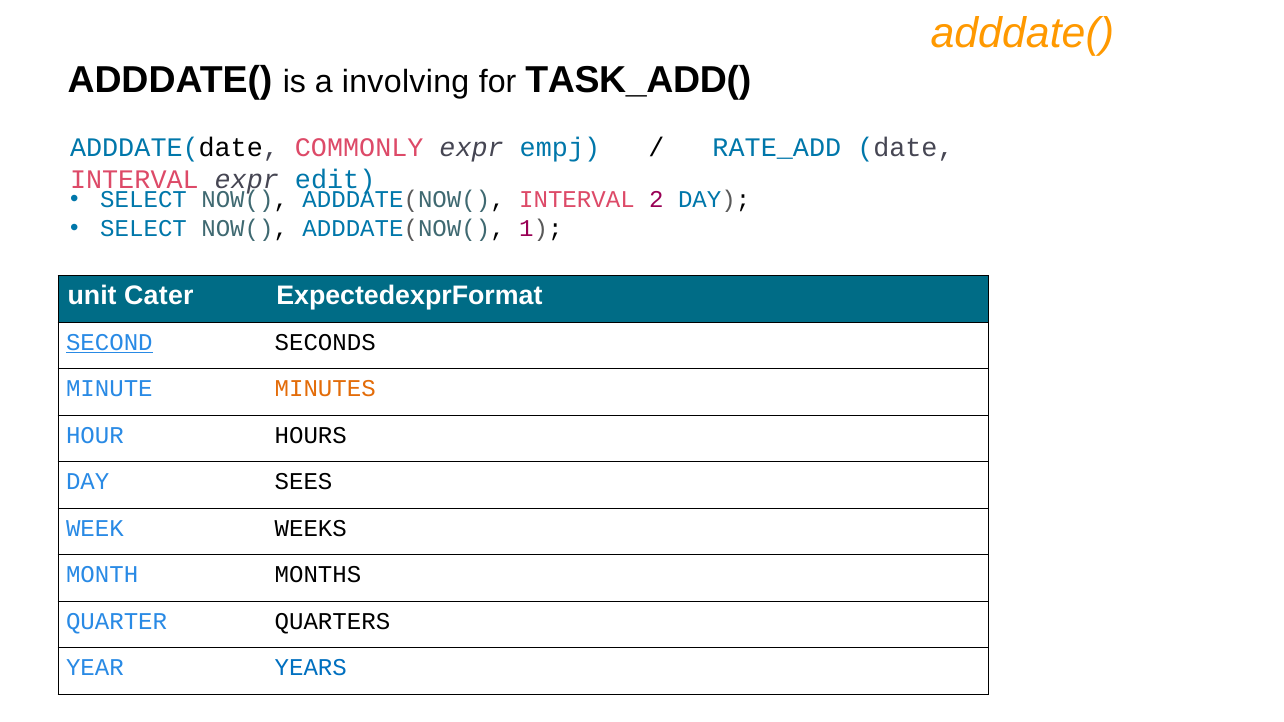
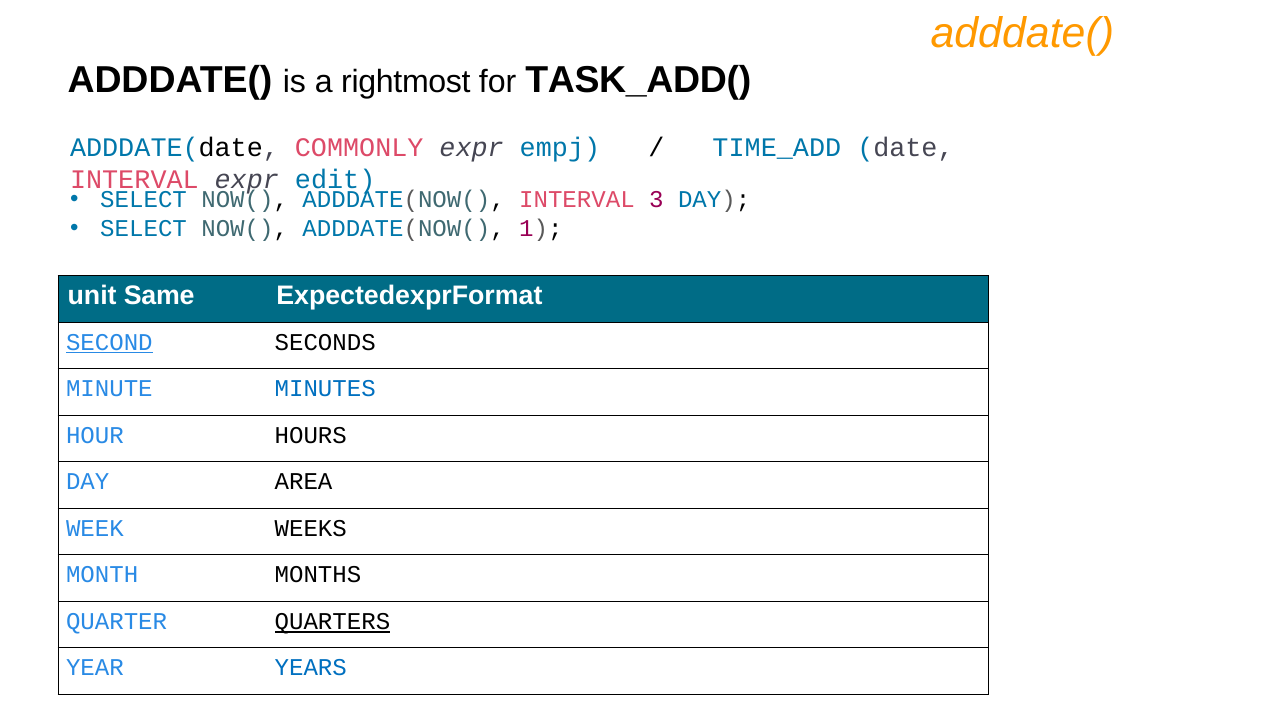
involving: involving -> rightmost
RATE_ADD: RATE_ADD -> TIME_ADD
2: 2 -> 3
Cater: Cater -> Same
MINUTES colour: orange -> blue
SEES: SEES -> AREA
QUARTERS underline: none -> present
